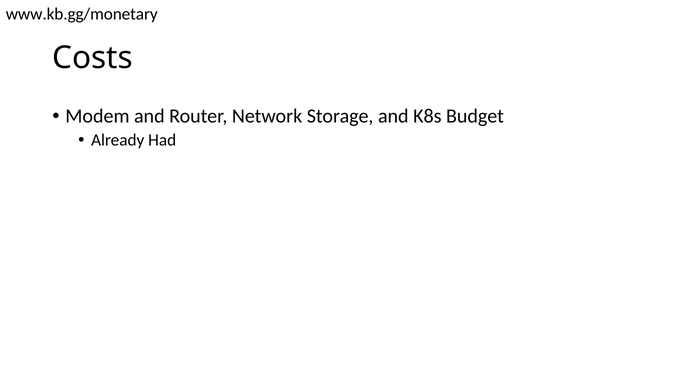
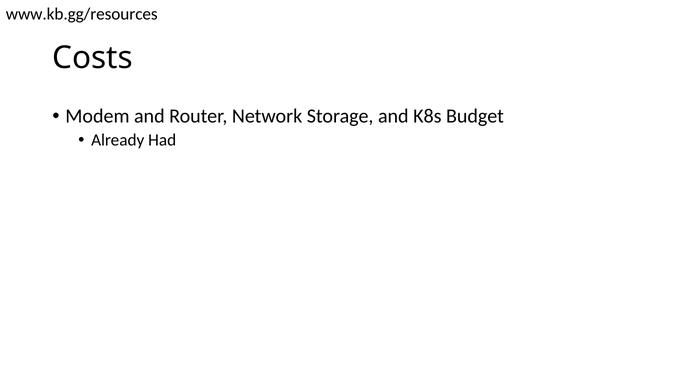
www.kb.gg/monetary: www.kb.gg/monetary -> www.kb.gg/resources
